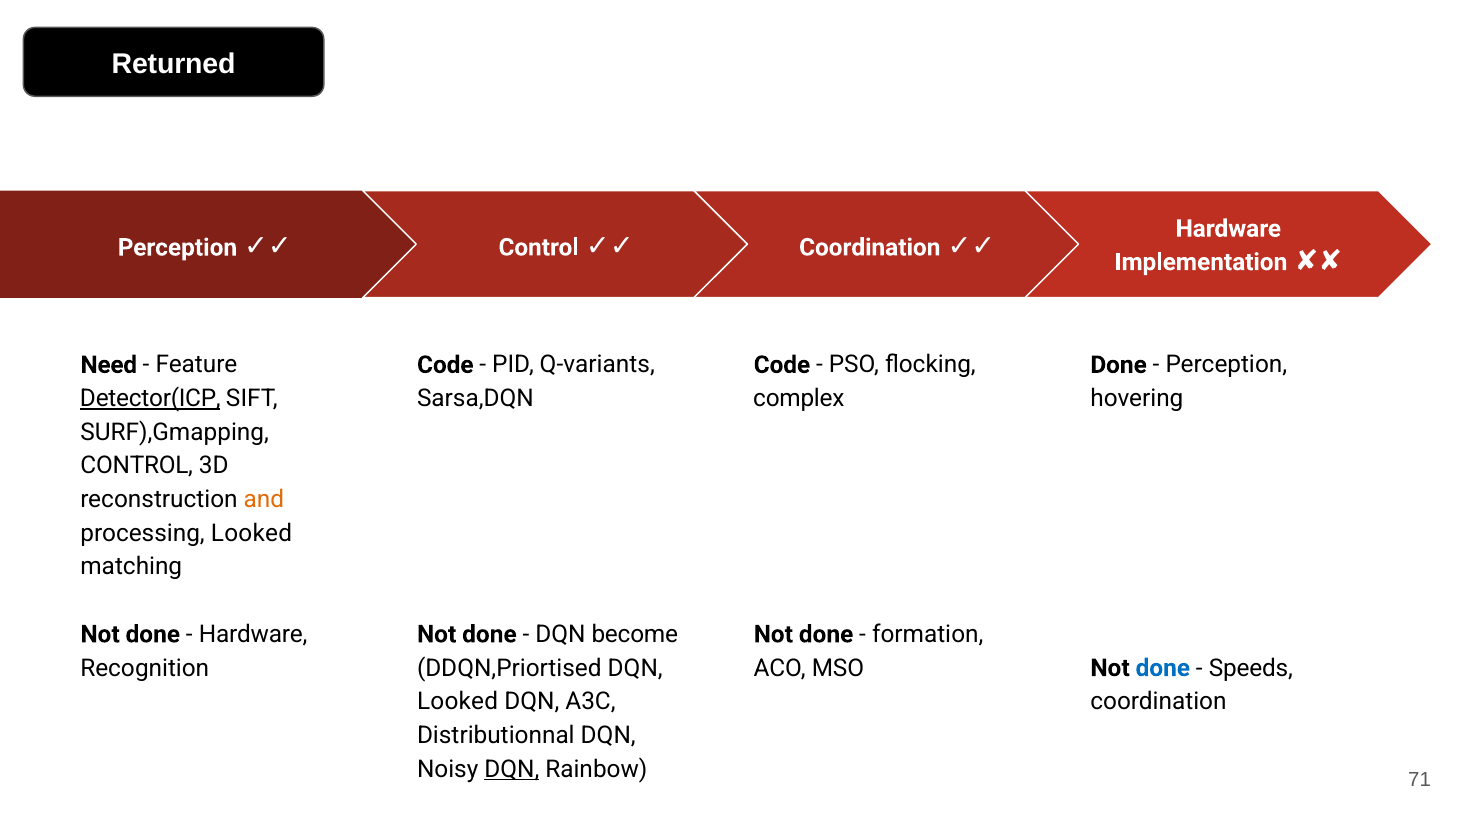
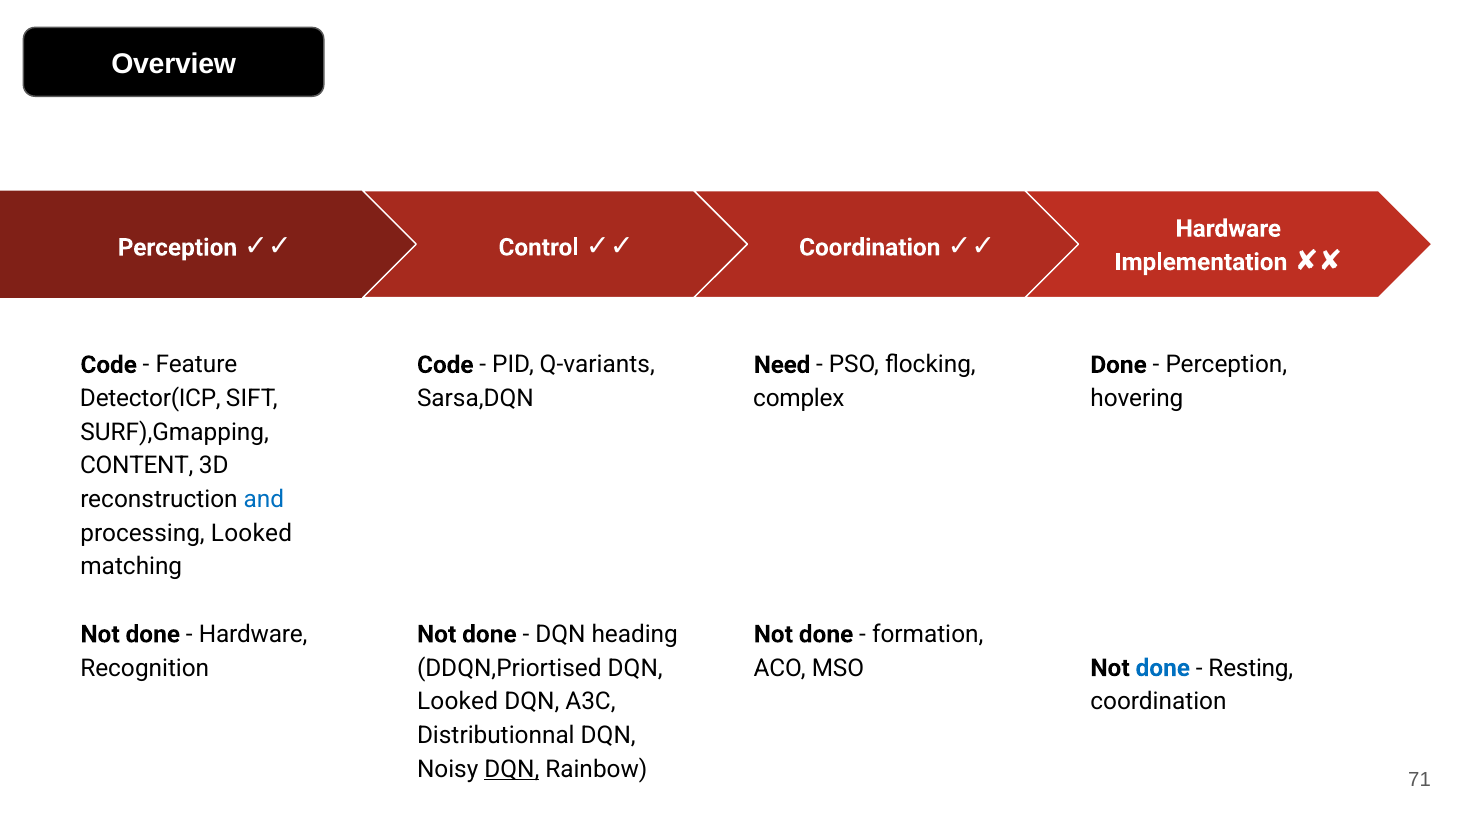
Returned: Returned -> Overview
Need at (109, 365): Need -> Code
Code at (782, 365): Code -> Need
Detector(ICP underline: present -> none
CONTROL at (137, 466): CONTROL -> CONTENT
and colour: orange -> blue
become: become -> heading
Speeds: Speeds -> Resting
